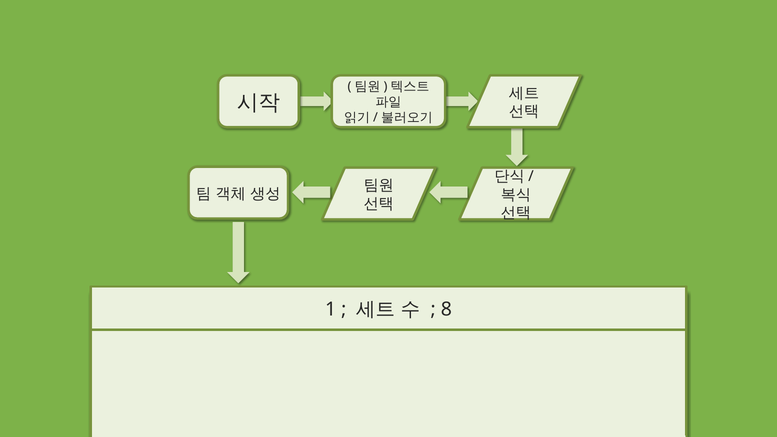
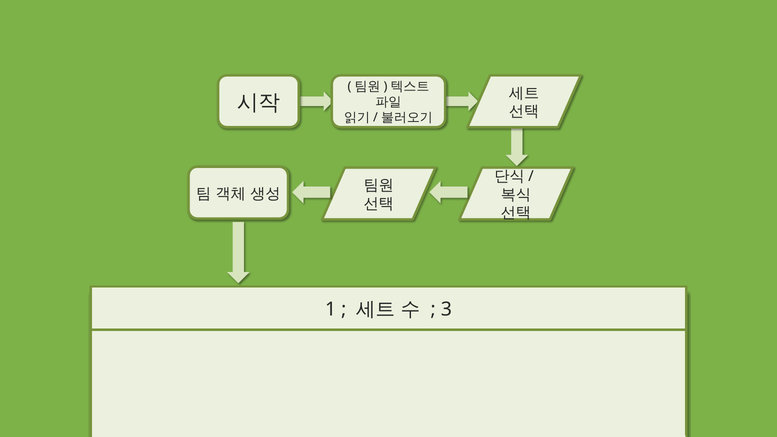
8: 8 -> 3
